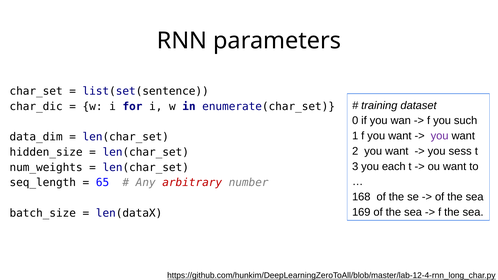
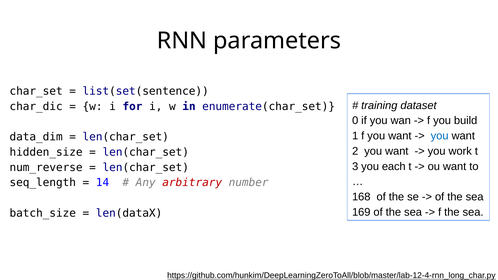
such: such -> build
you at (440, 136) colour: purple -> blue
sess: sess -> work
num_weights: num_weights -> num_reverse
65: 65 -> 14
